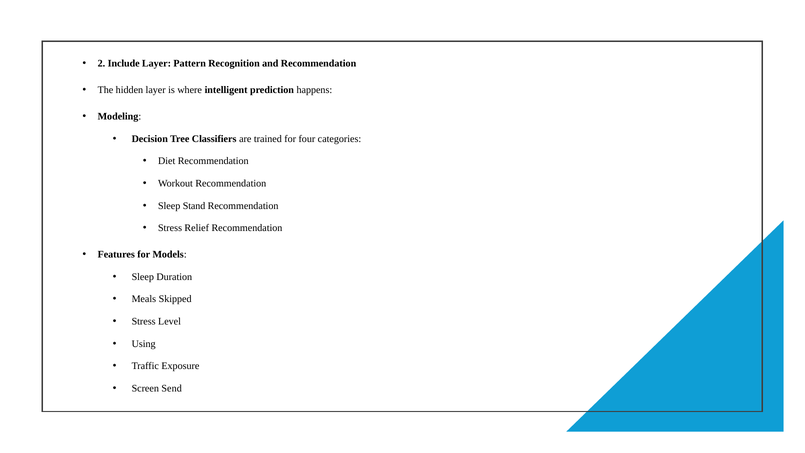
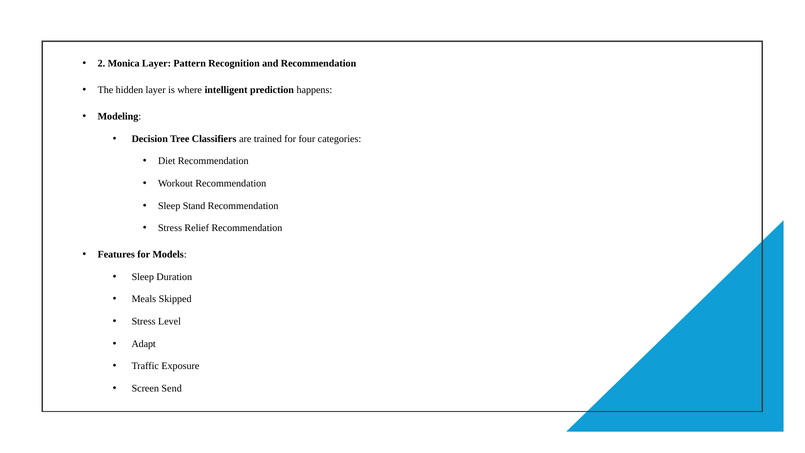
Include: Include -> Monica
Using: Using -> Adapt
